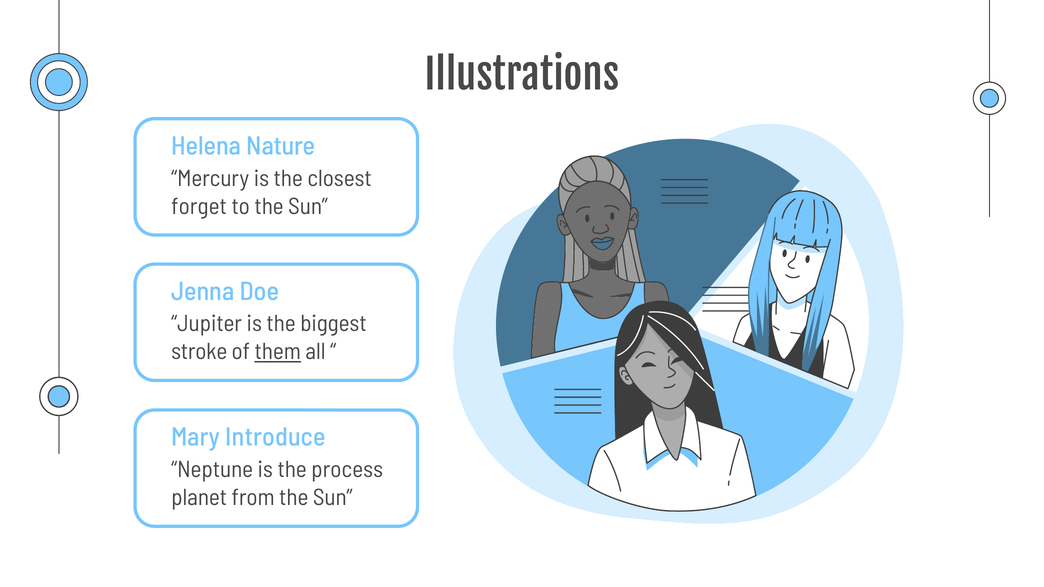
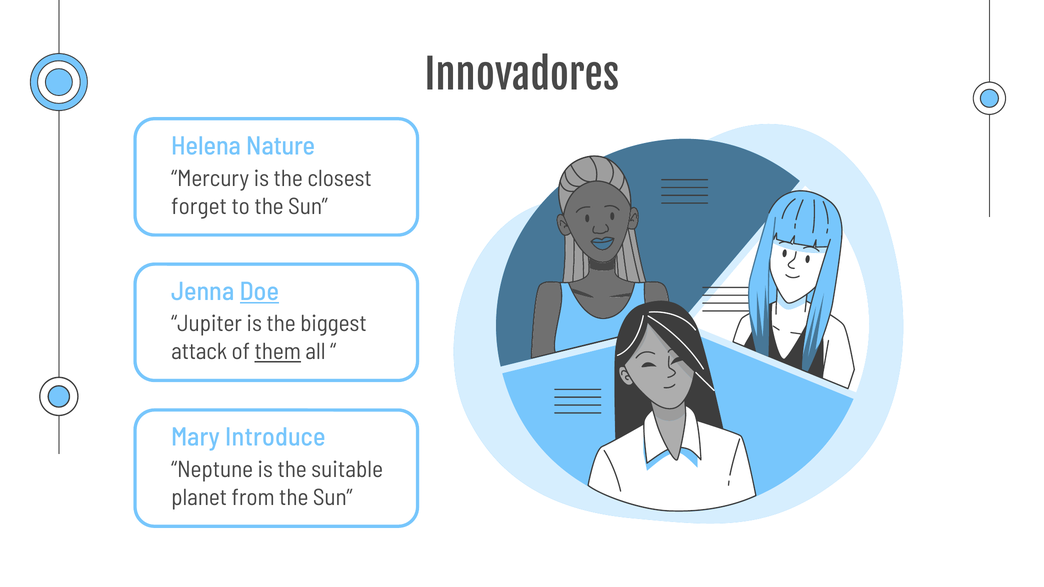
Illustrations: Illustrations -> Innovadores
Doe underline: none -> present
stroke: stroke -> attack
process: process -> suitable
